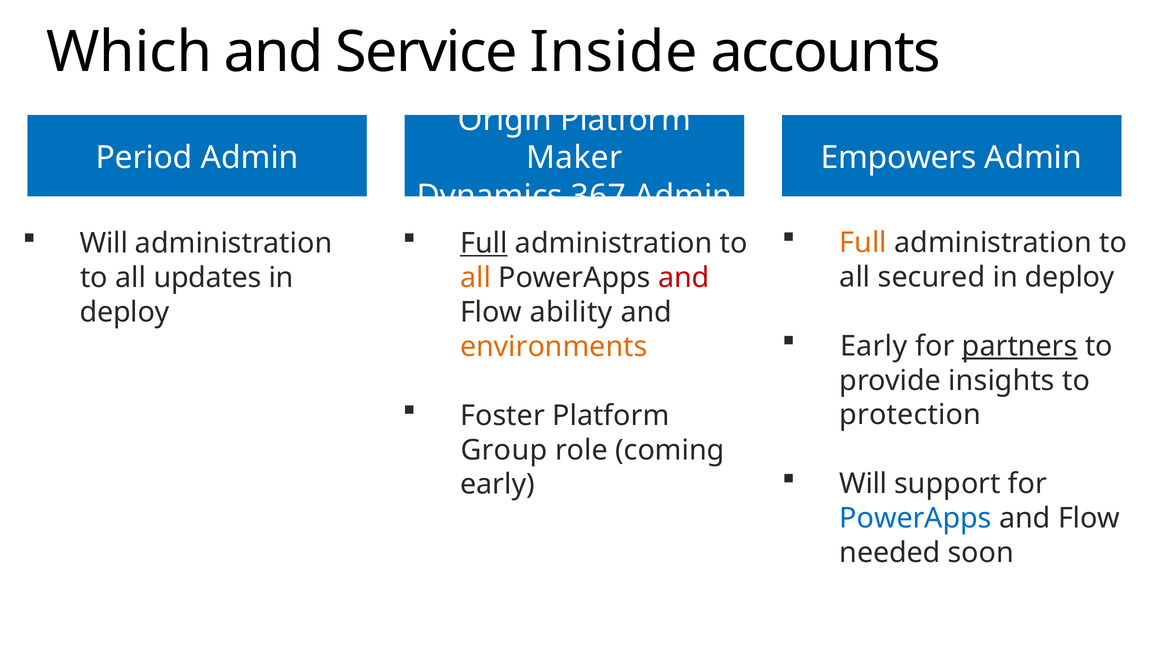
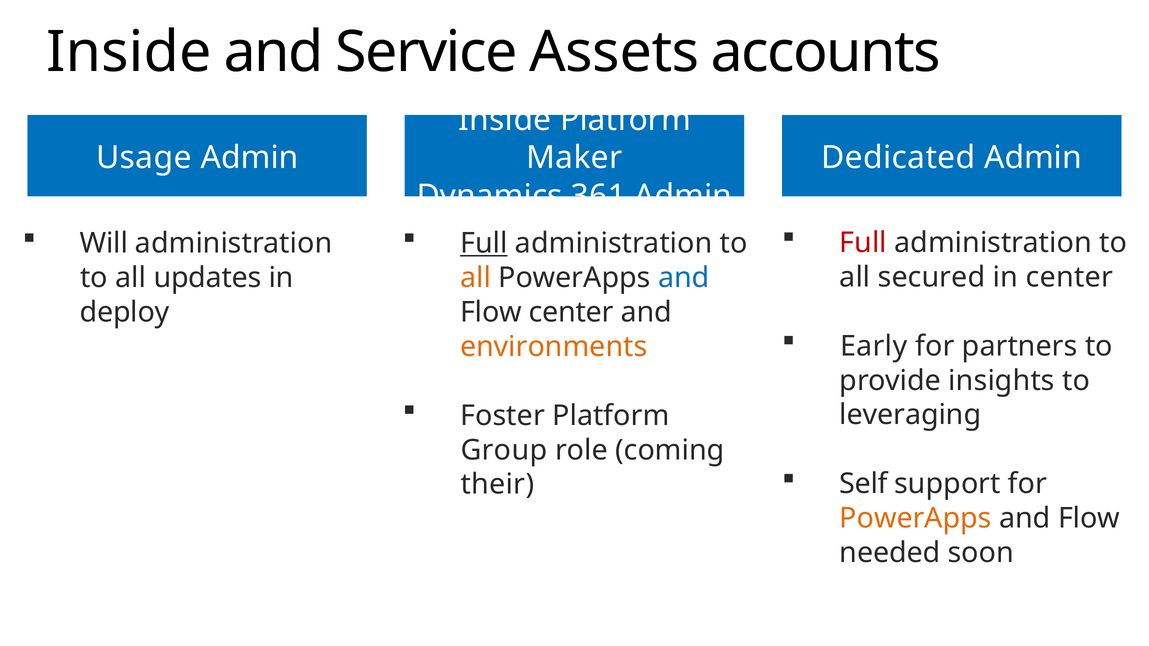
Which at (129, 52): Which -> Inside
Inside: Inside -> Assets
Origin at (505, 120): Origin -> Inside
Period: Period -> Usage
Empowers: Empowers -> Dedicated
367: 367 -> 361
Full at (863, 243) colour: orange -> red
deploy at (1070, 277): deploy -> center
and at (684, 278) colour: red -> blue
Flow ability: ability -> center
partners underline: present -> none
protection: protection -> leveraging
Will at (863, 484): Will -> Self
early at (498, 485): early -> their
PowerApps at (916, 519) colour: blue -> orange
